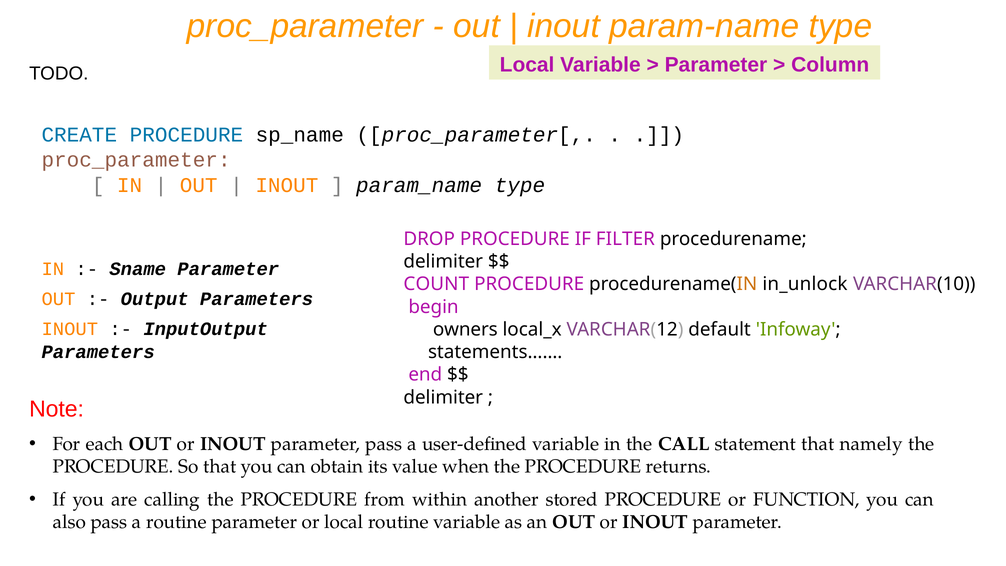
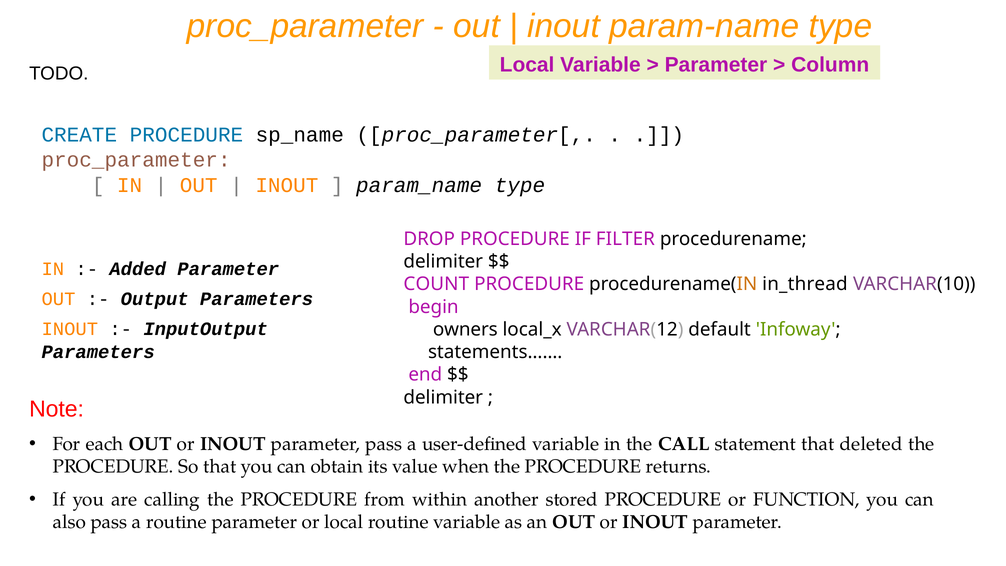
Sname: Sname -> Added
in_unlock: in_unlock -> in_thread
namely: namely -> deleted
